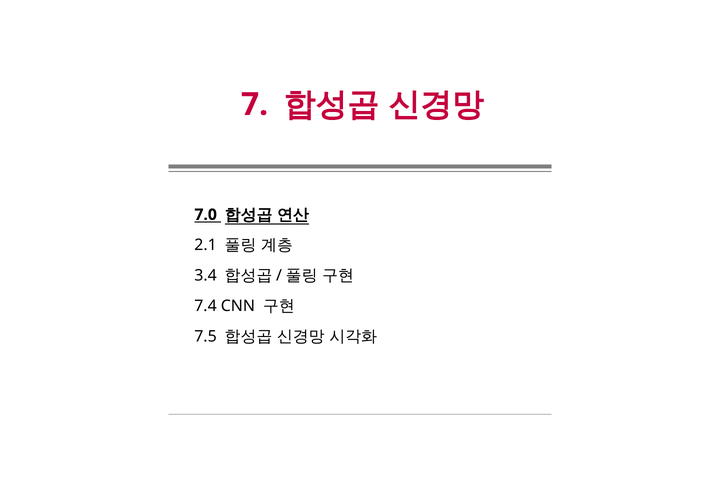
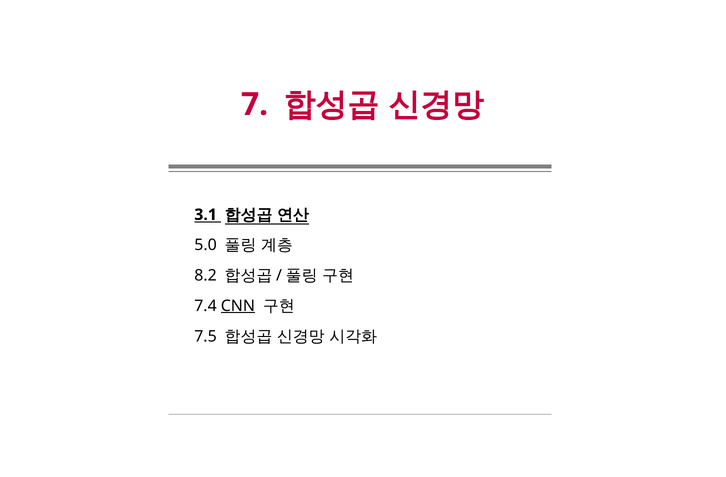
7.0: 7.0 -> 3.1
2.1: 2.1 -> 5.0
3.4: 3.4 -> 8.2
CNN underline: none -> present
